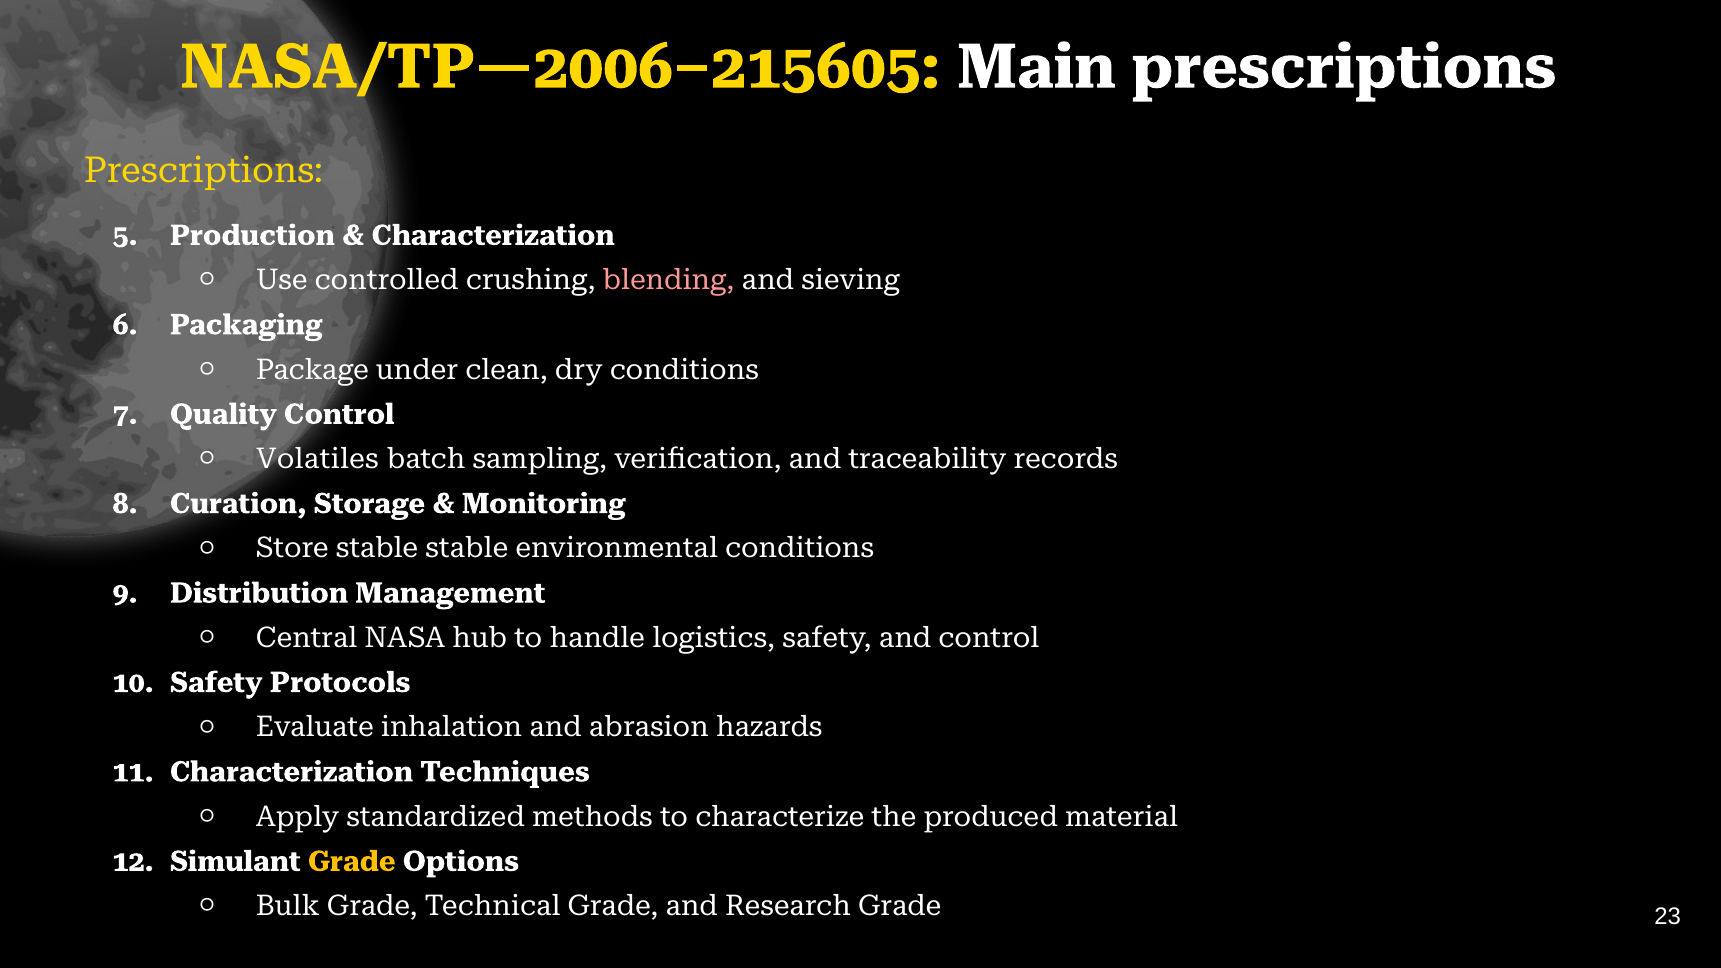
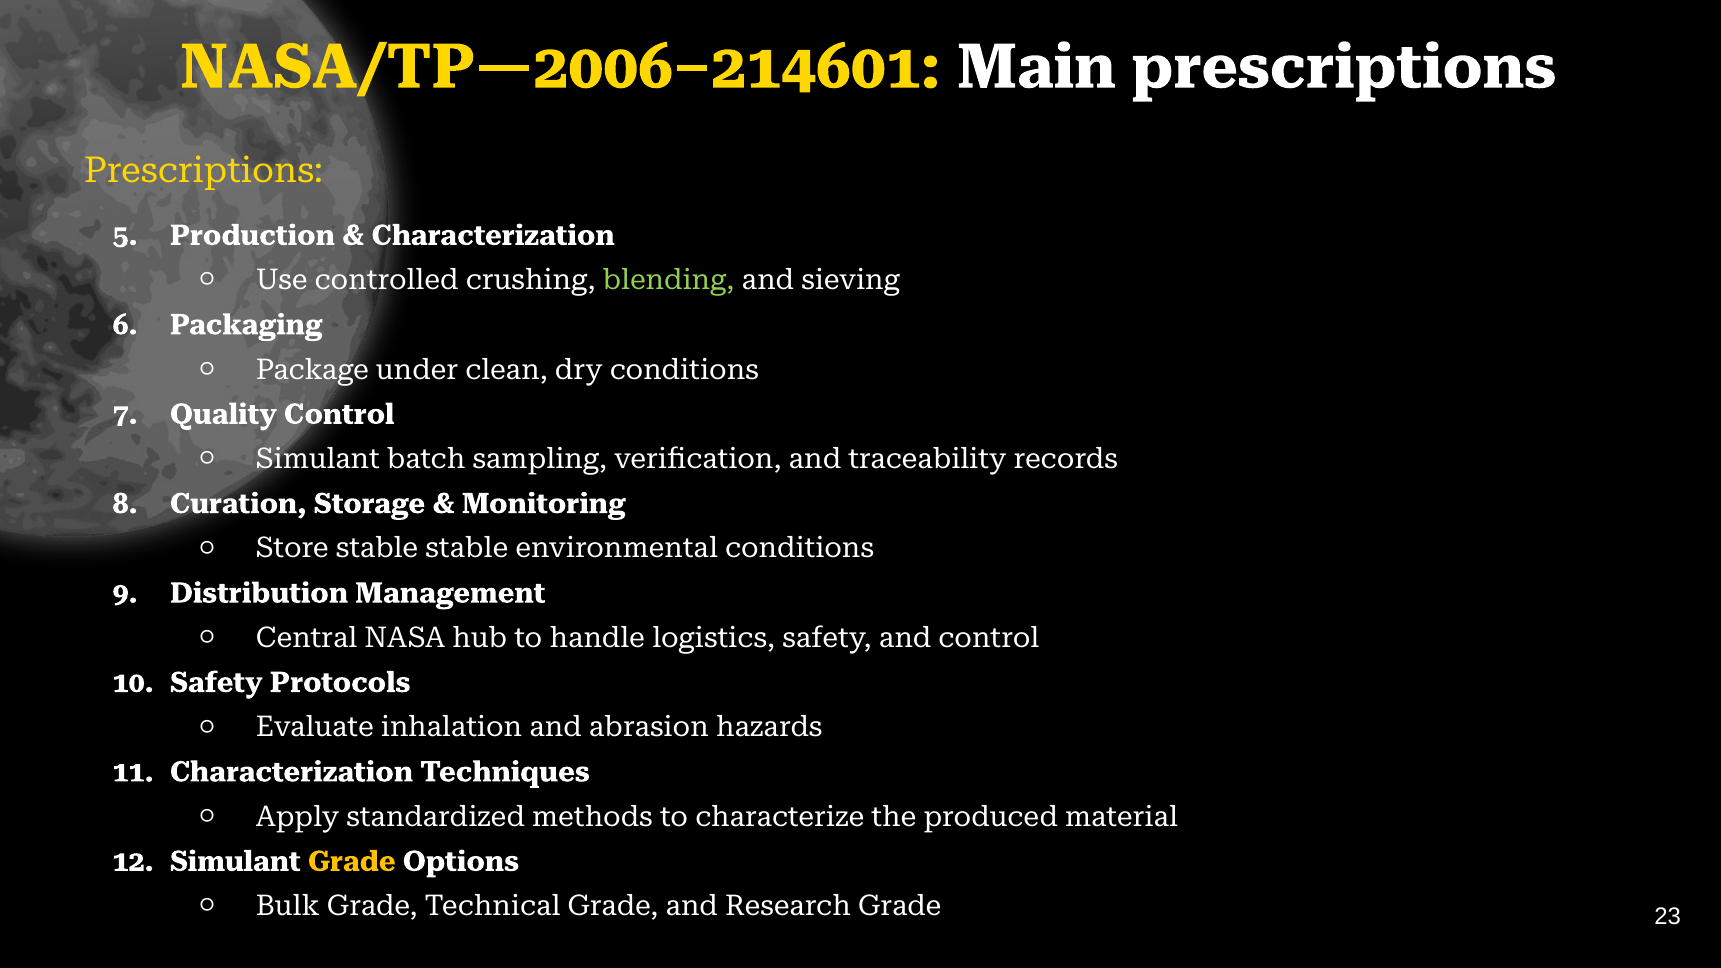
NASA/TP—2006–215605: NASA/TP—2006–215605 -> NASA/TP—2006–214601
blending colour: pink -> light green
Volatiles at (318, 459): Volatiles -> Simulant
